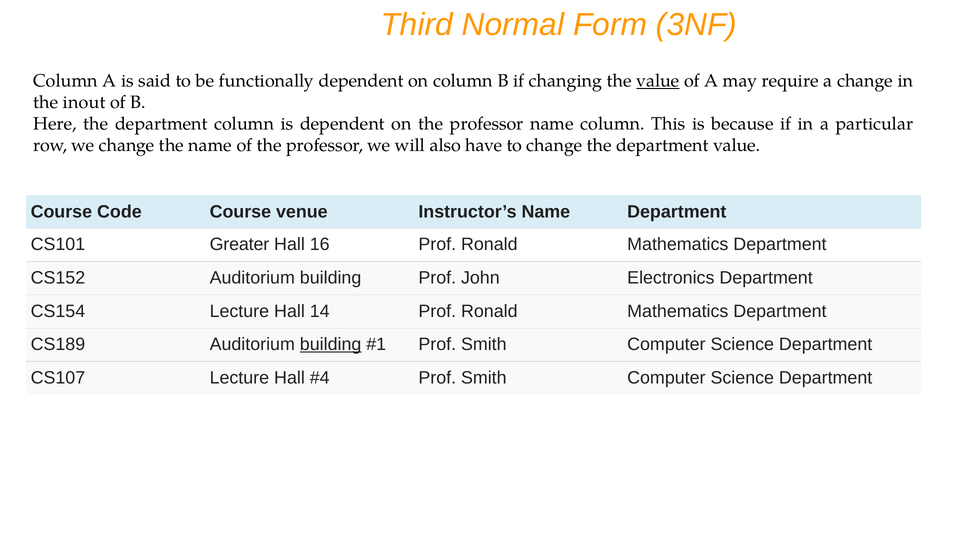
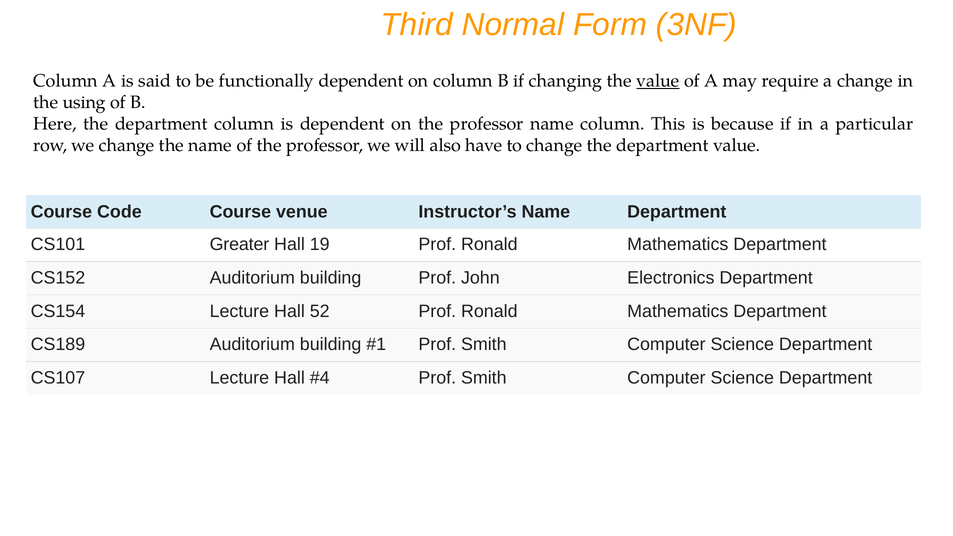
inout: inout -> using
16: 16 -> 19
14: 14 -> 52
building at (331, 344) underline: present -> none
